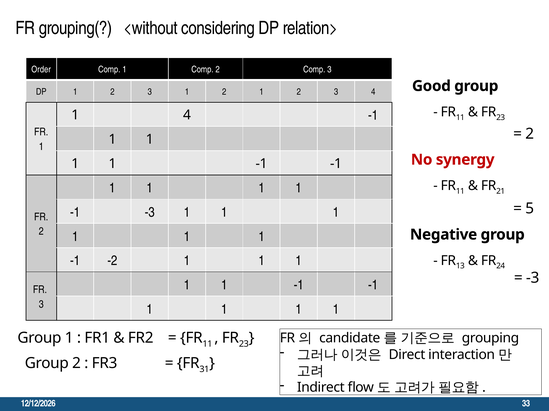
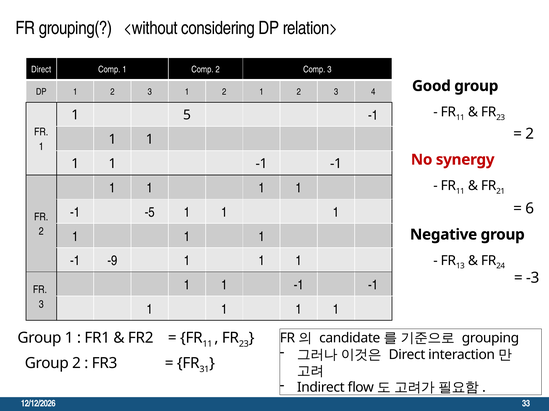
Order at (41, 70): Order -> Direct
1 4: 4 -> 5
5: 5 -> 6
-1 -3: -3 -> -5
-2: -2 -> -9
